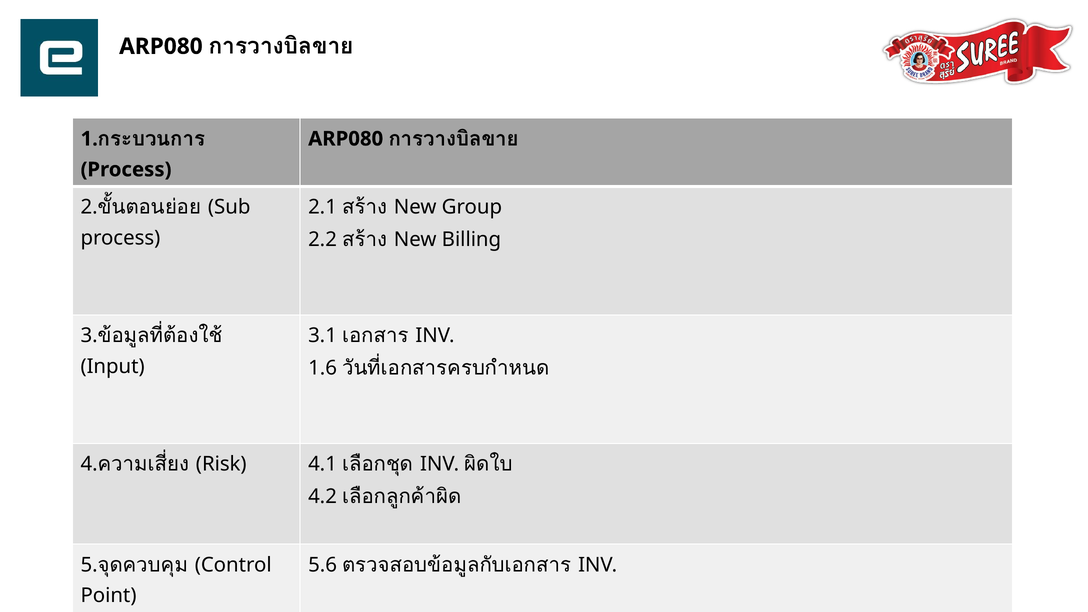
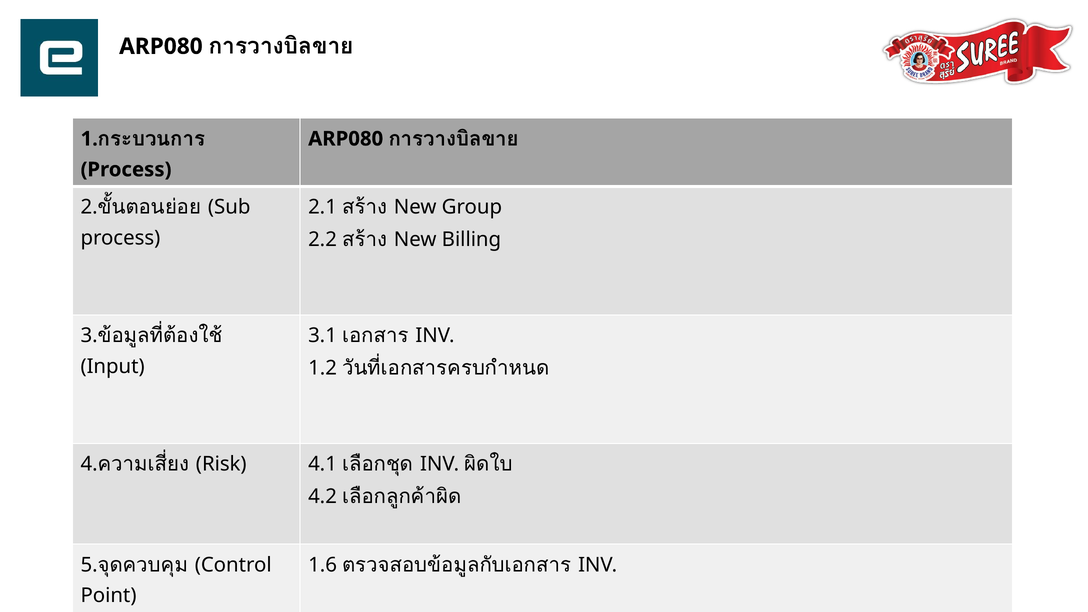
1.6: 1.6 -> 1.2
5.6: 5.6 -> 1.6
